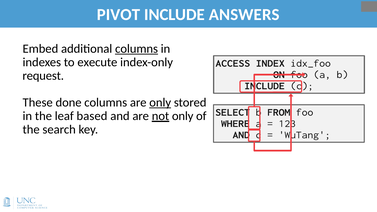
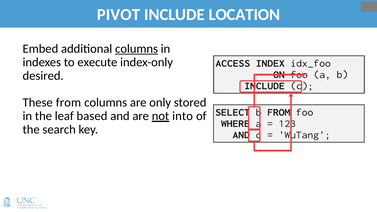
ANSWERS: ANSWERS -> LOCATION
request: request -> desired
These done: done -> from
only at (160, 102) underline: present -> none
not only: only -> into
